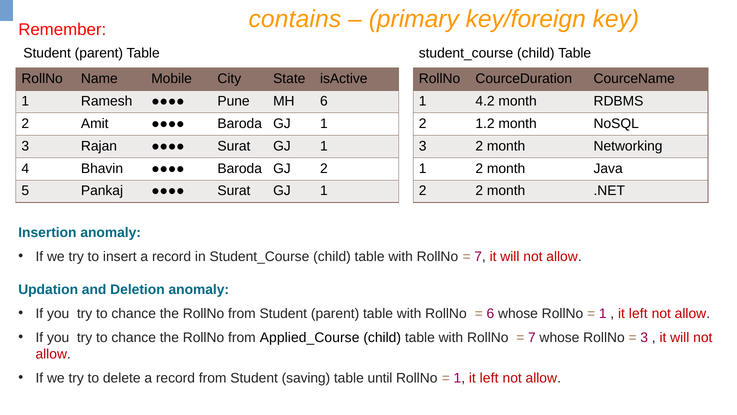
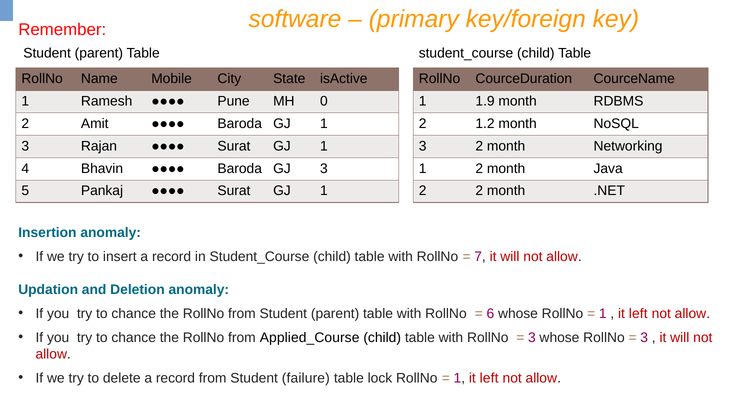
contains: contains -> software
MH 6: 6 -> 0
4.2: 4.2 -> 1.9
GJ 2: 2 -> 3
7 at (532, 337): 7 -> 3
saving: saving -> failure
until: until -> lock
